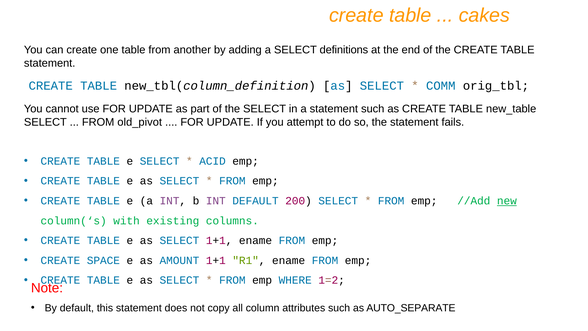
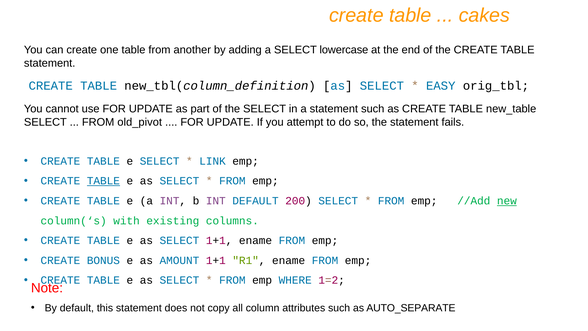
definitions: definitions -> lowercase
COMM: COMM -> EASY
ACID: ACID -> LINK
TABLE at (103, 181) underline: none -> present
SPACE: SPACE -> BONUS
